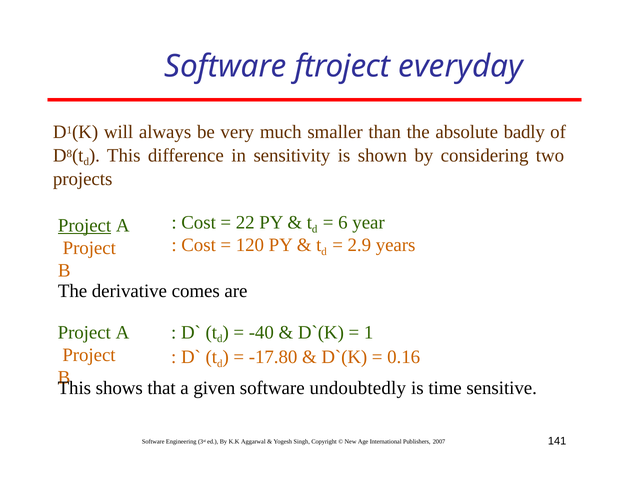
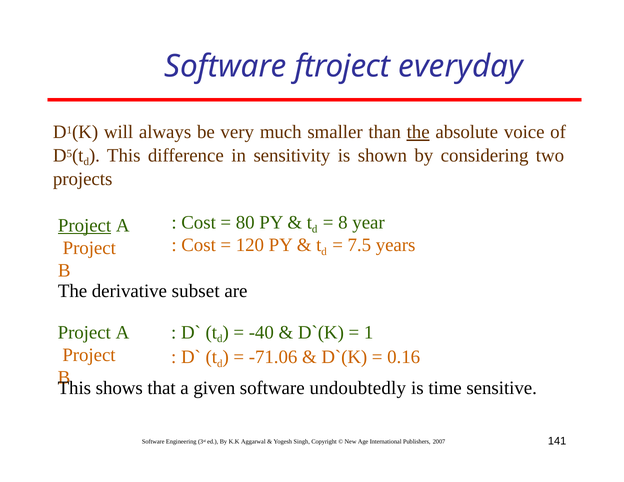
the at (418, 132) underline: none -> present
badly: badly -> voice
8: 8 -> 5
22: 22 -> 80
6: 6 -> 8
2.9: 2.9 -> 7.5
comes: comes -> subset
-17.80: -17.80 -> -71.06
